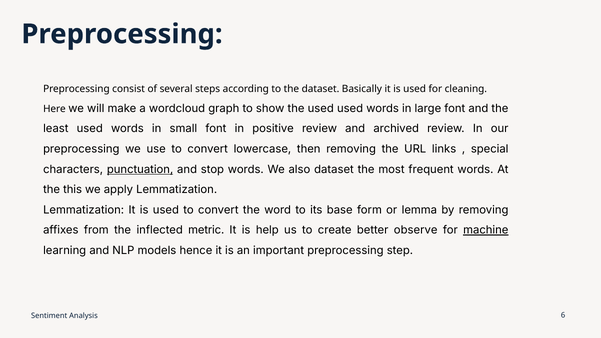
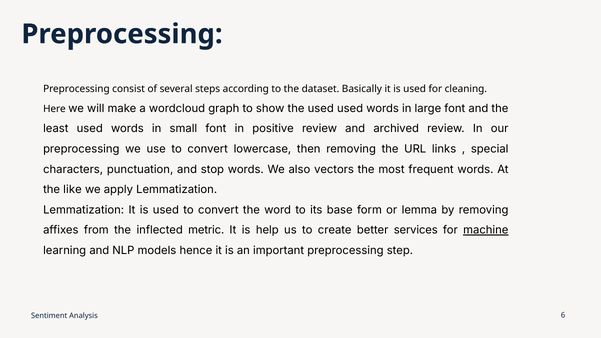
punctuation underline: present -> none
also dataset: dataset -> vectors
this: this -> like
observe: observe -> services
